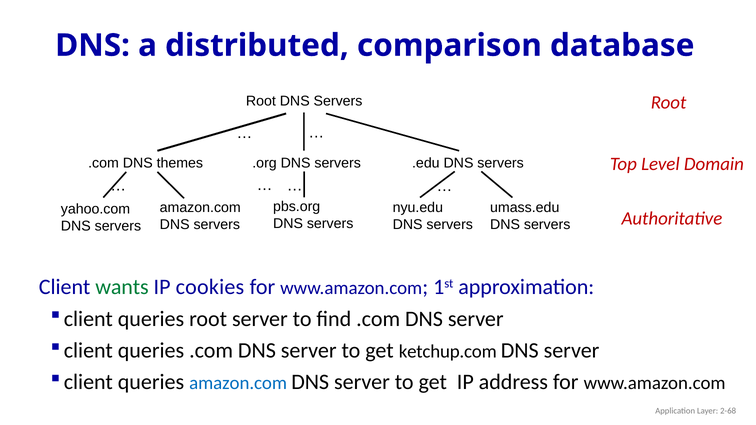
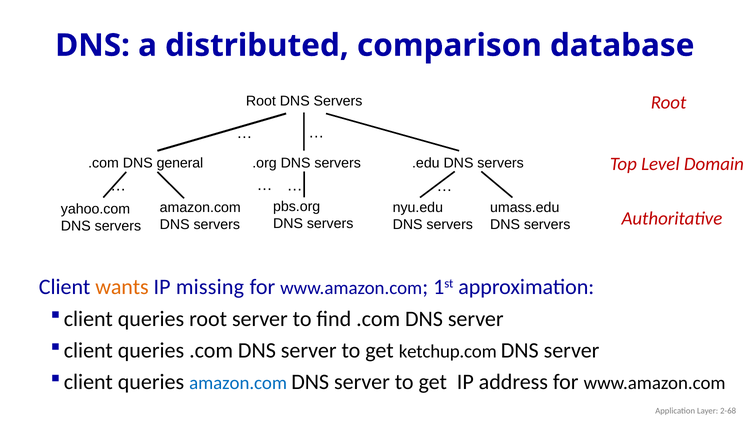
themes: themes -> general
wants colour: green -> orange
cookies: cookies -> missing
